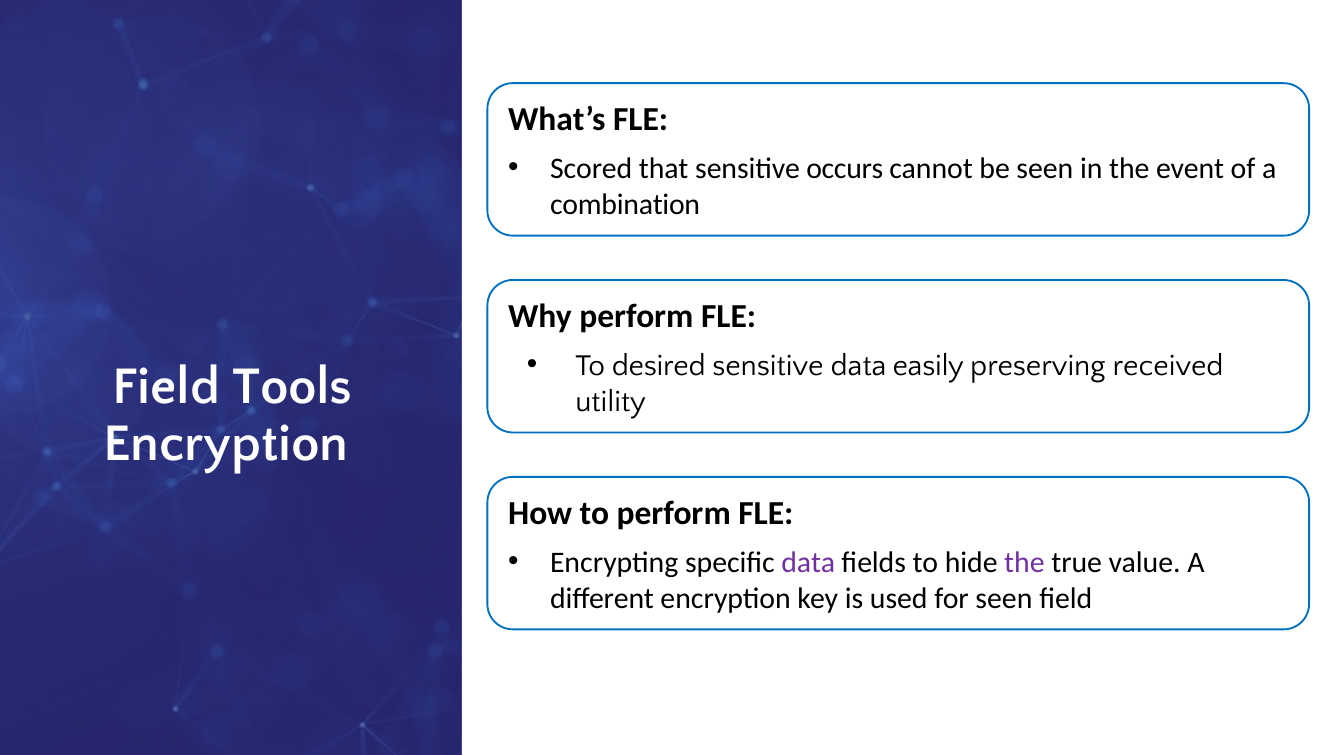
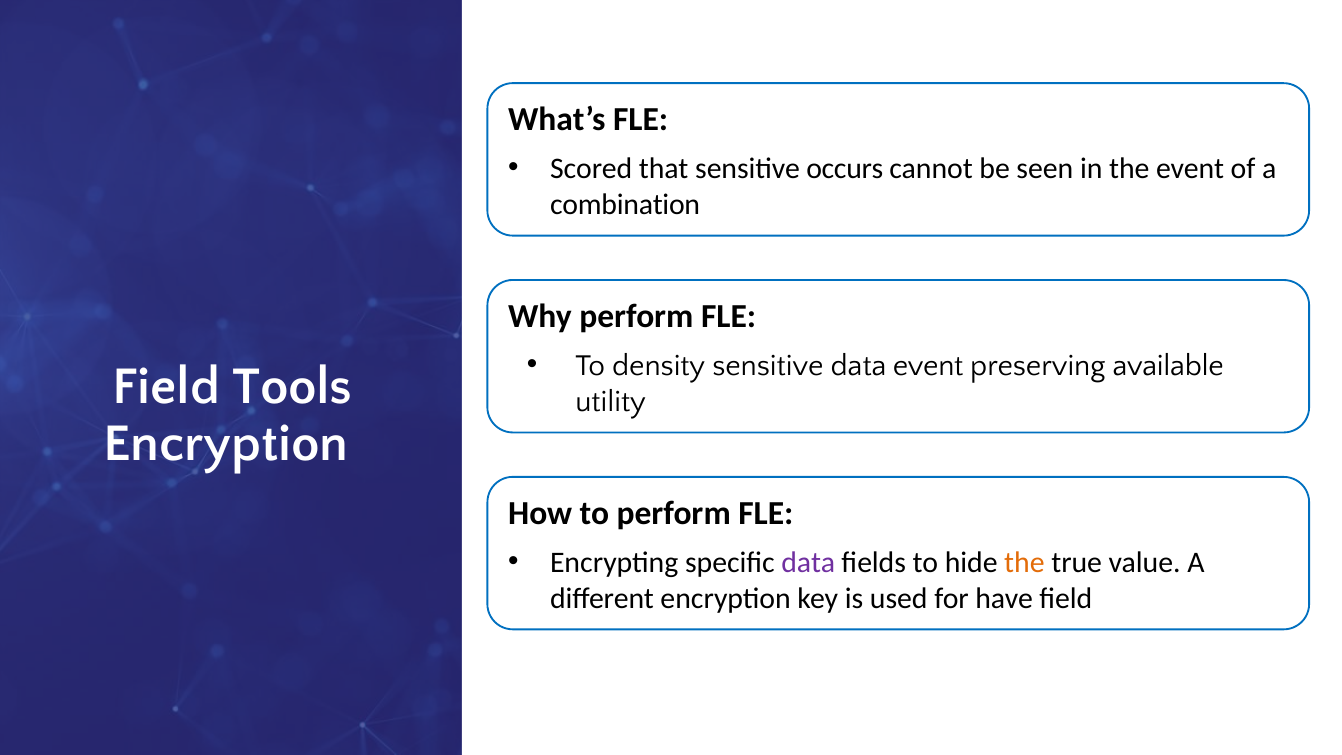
desired: desired -> density
data easily: easily -> event
received: received -> available
the at (1024, 562) colour: purple -> orange
for seen: seen -> have
